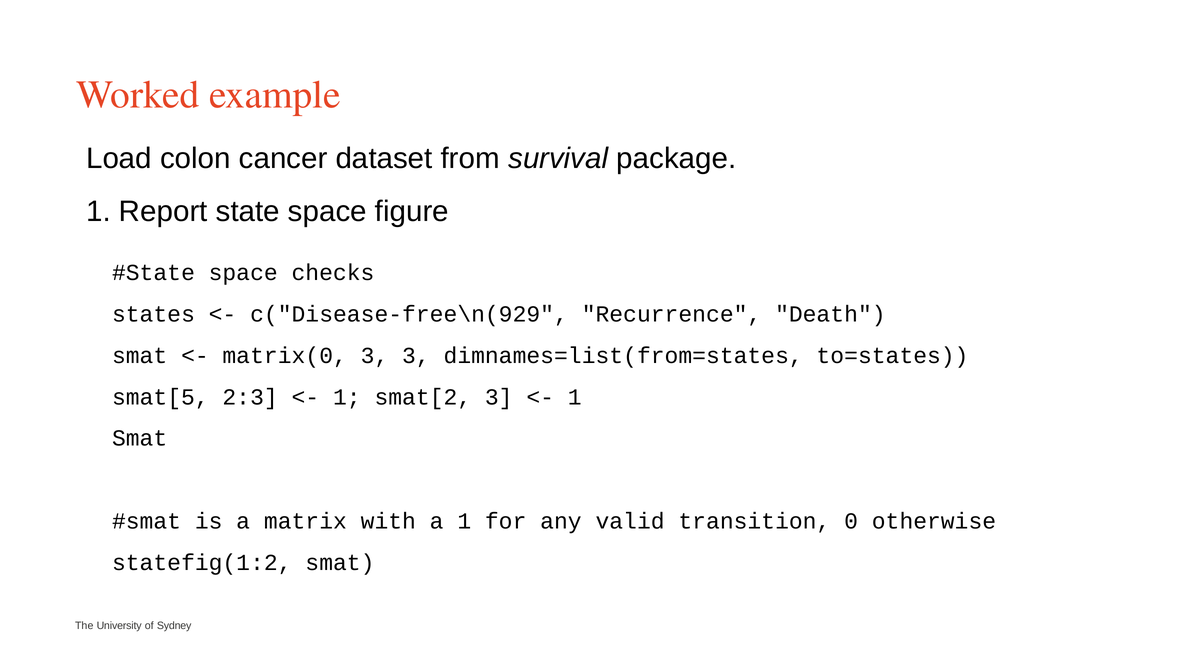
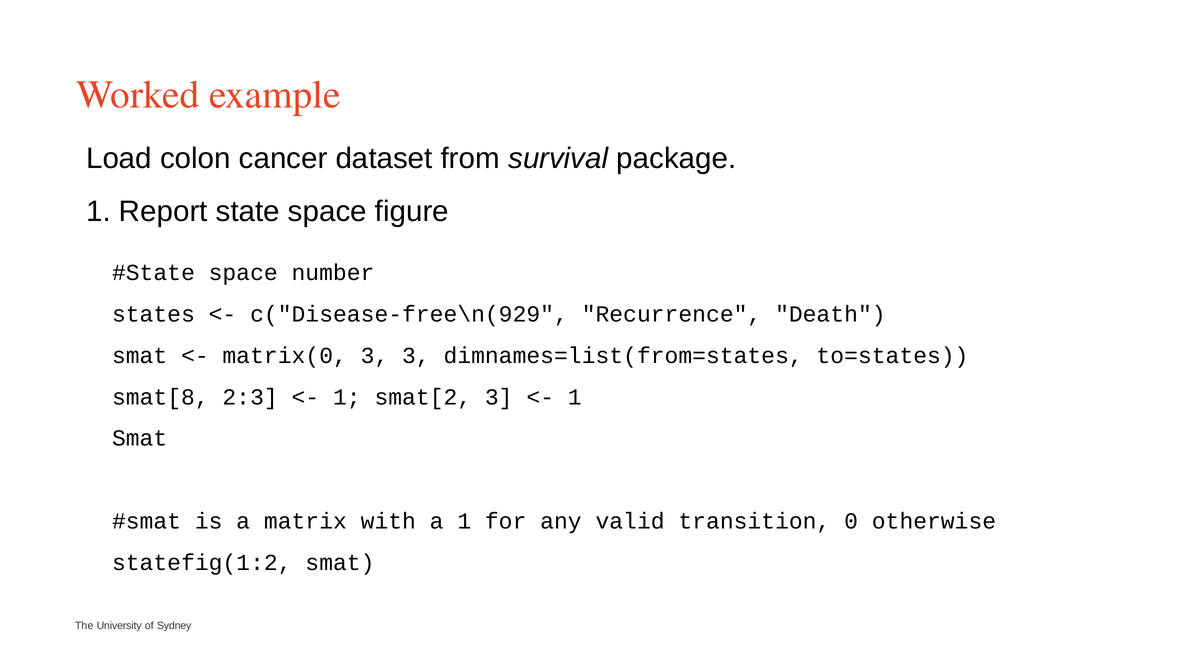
checks: checks -> number
smat[5: smat[5 -> smat[8
